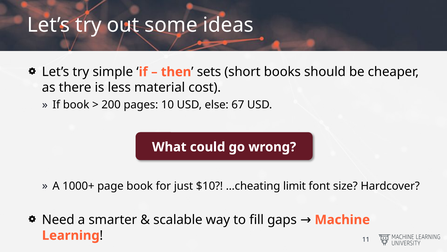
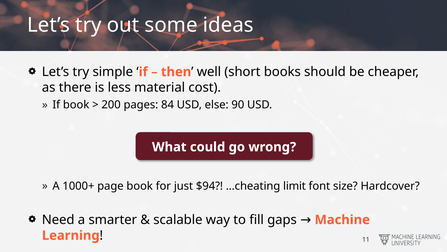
sets: sets -> well
10: 10 -> 84
67: 67 -> 90
$10: $10 -> $94
